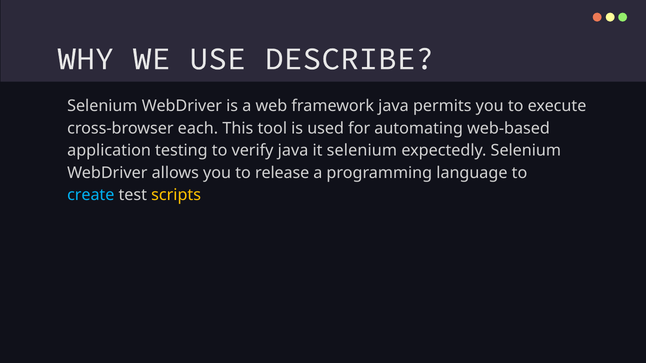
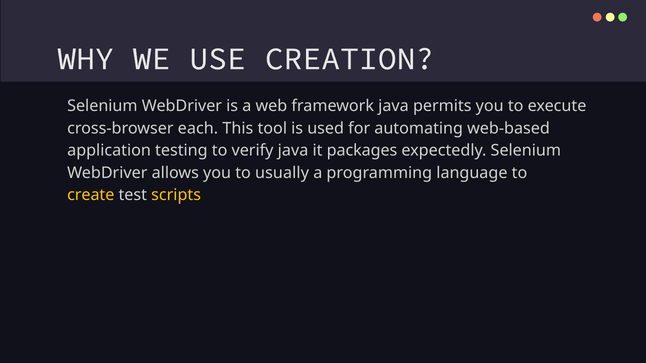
DESCRIBE: DESCRIBE -> CREATION
it selenium: selenium -> packages
release: release -> usually
create colour: light blue -> yellow
